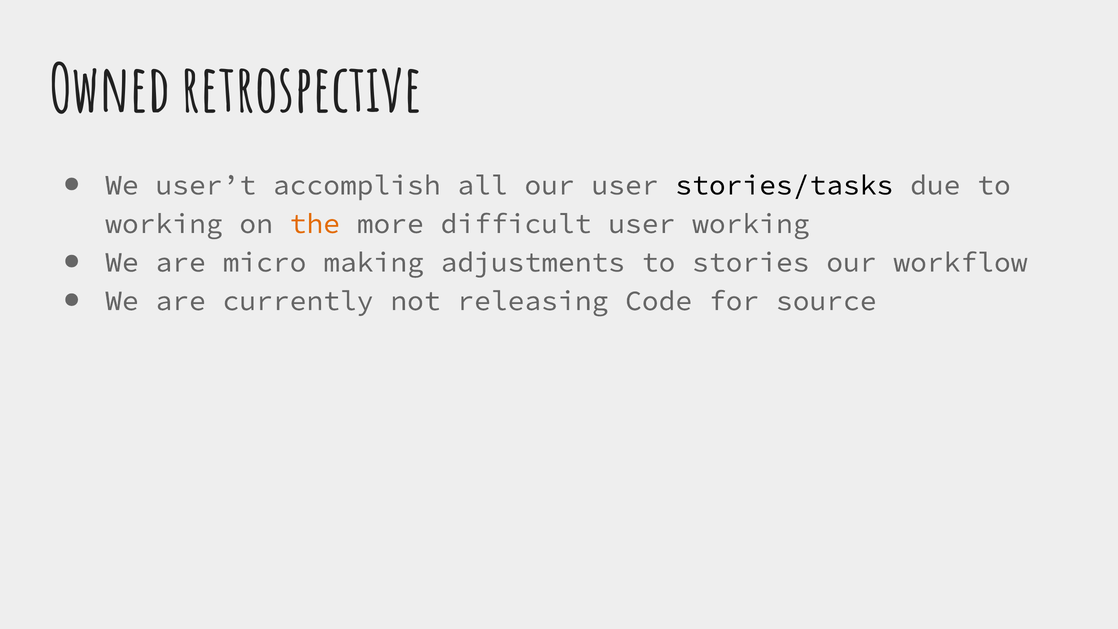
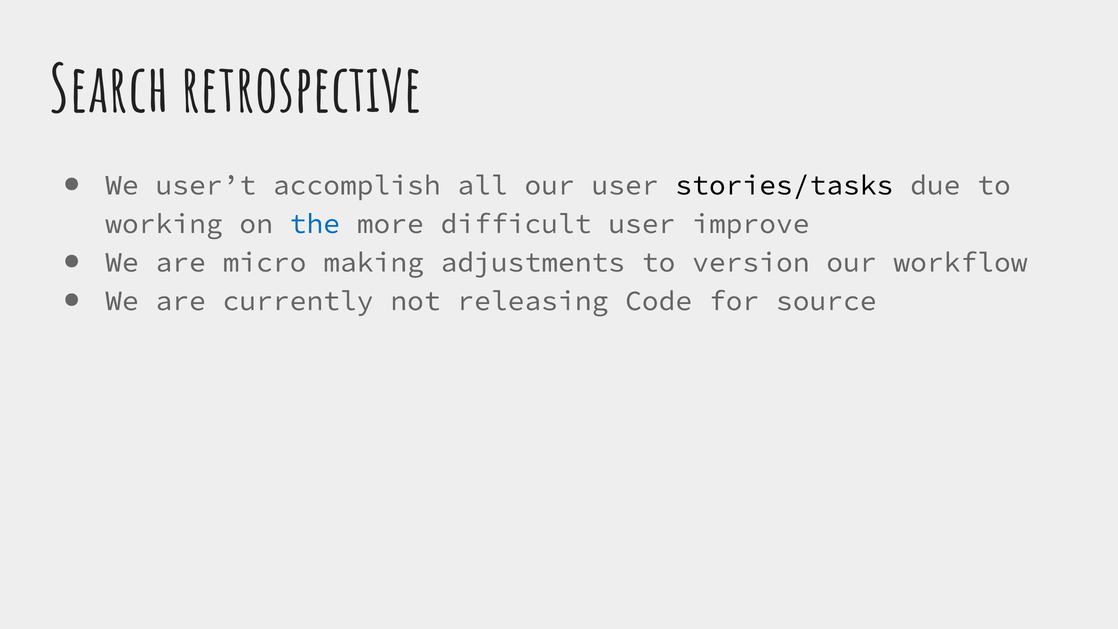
Owned: Owned -> Search
the colour: orange -> blue
user working: working -> improve
stories: stories -> version
